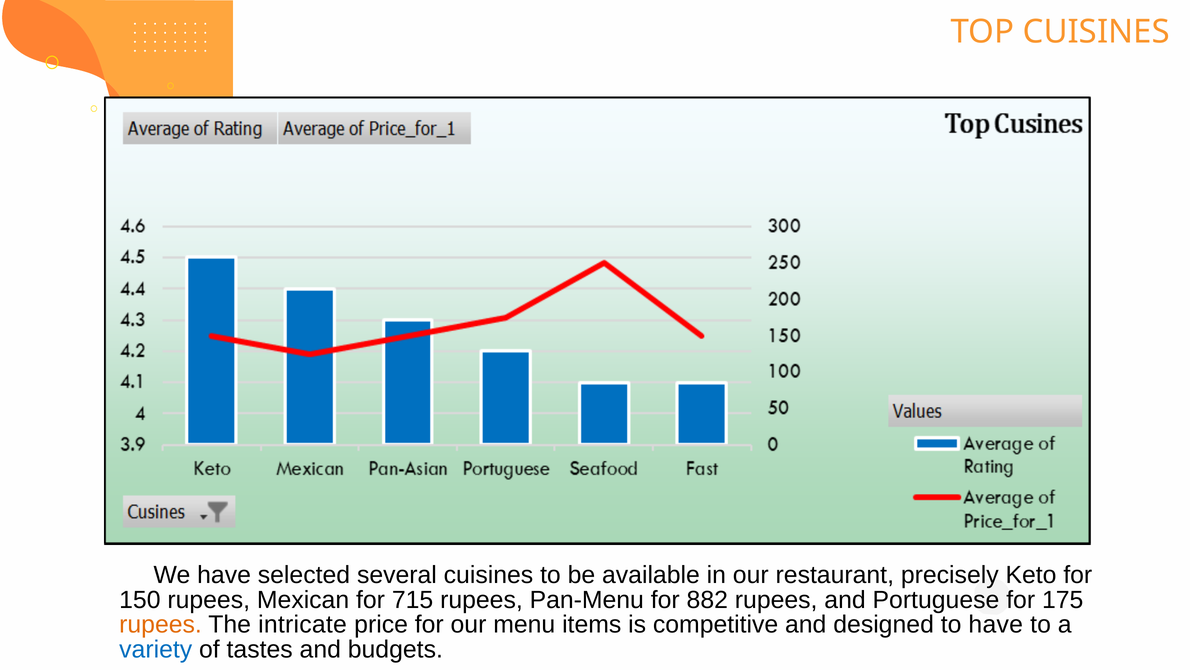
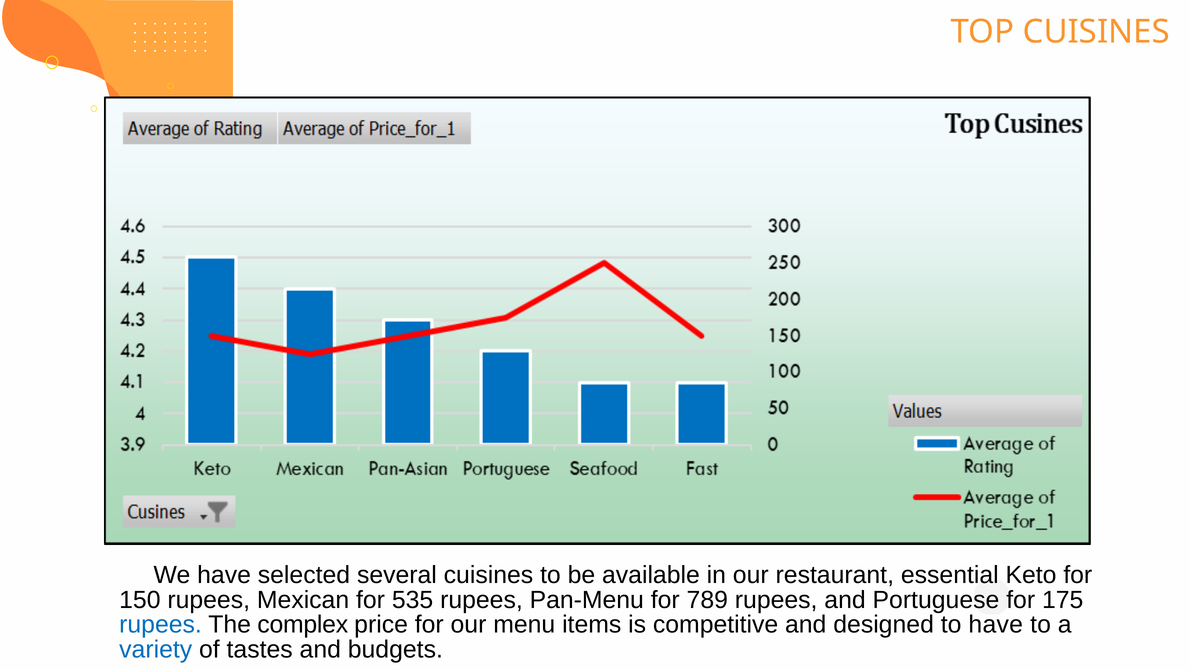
precisely: precisely -> essential
715: 715 -> 535
882: 882 -> 789
rupees at (161, 624) colour: orange -> blue
intricate: intricate -> complex
